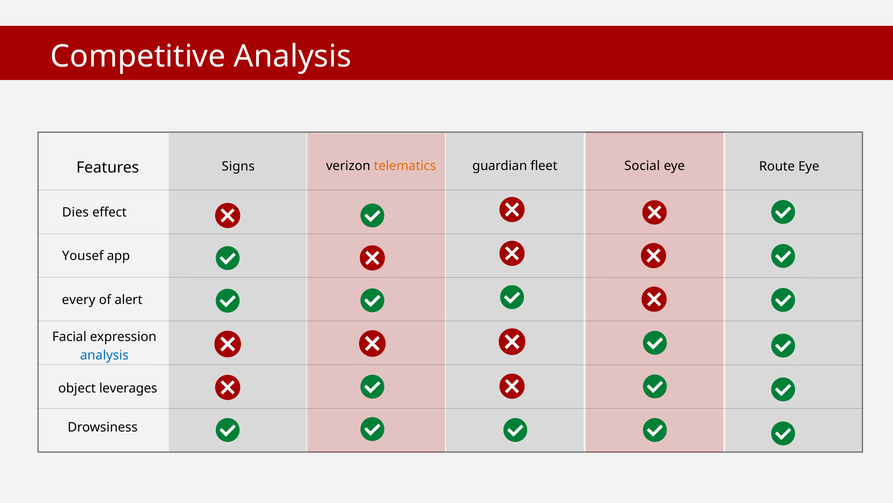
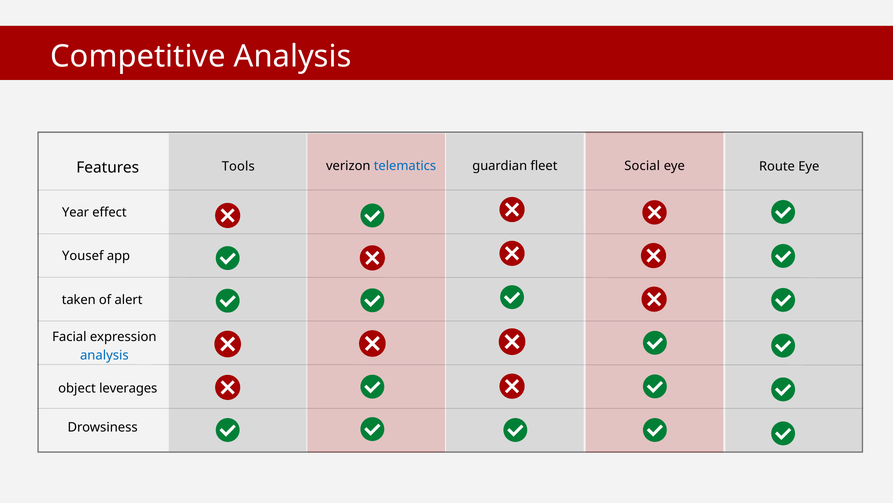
Signs: Signs -> Tools
telematics colour: orange -> blue
Dies: Dies -> Year
every: every -> taken
